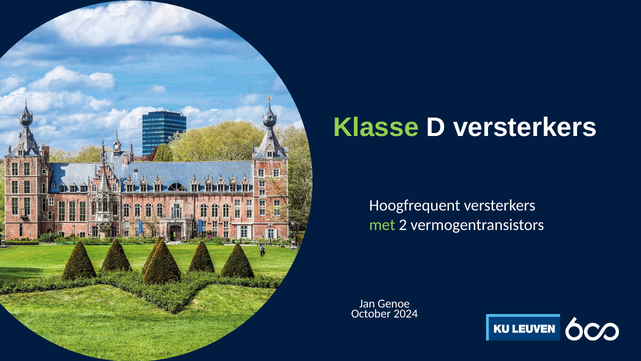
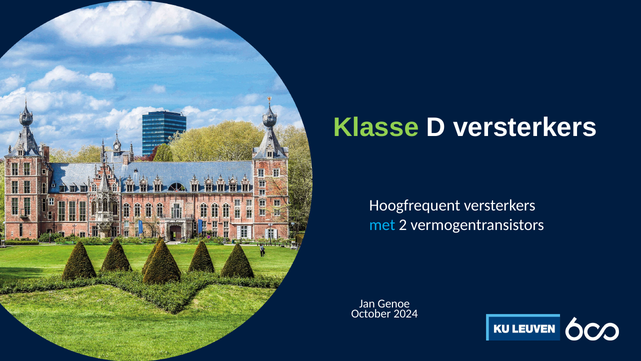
met colour: light green -> light blue
